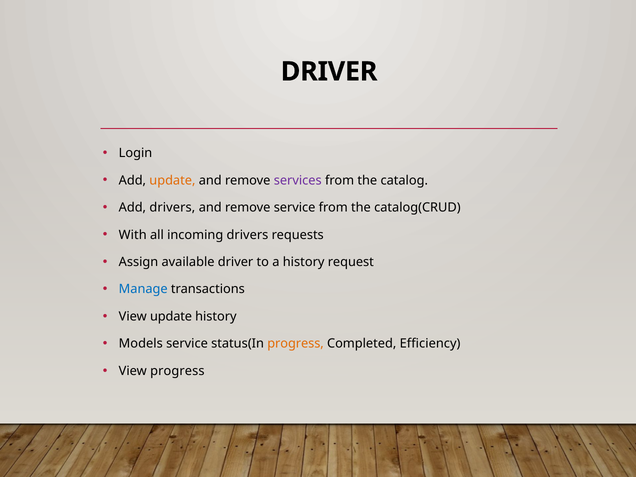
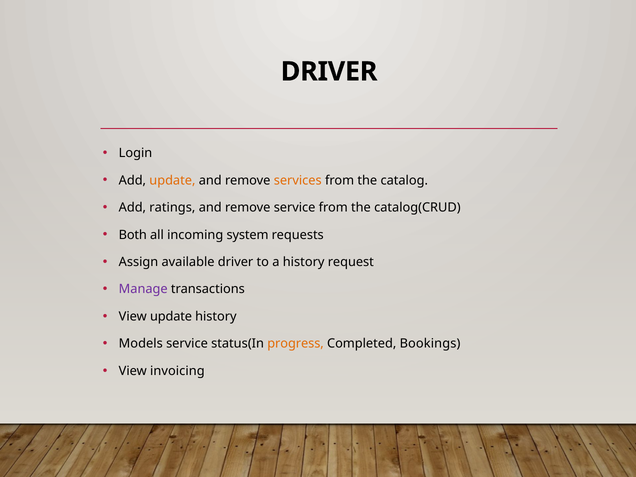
services colour: purple -> orange
Add drivers: drivers -> ratings
With: With -> Both
incoming drivers: drivers -> system
Manage colour: blue -> purple
Efficiency: Efficiency -> Bookings
View progress: progress -> invoicing
